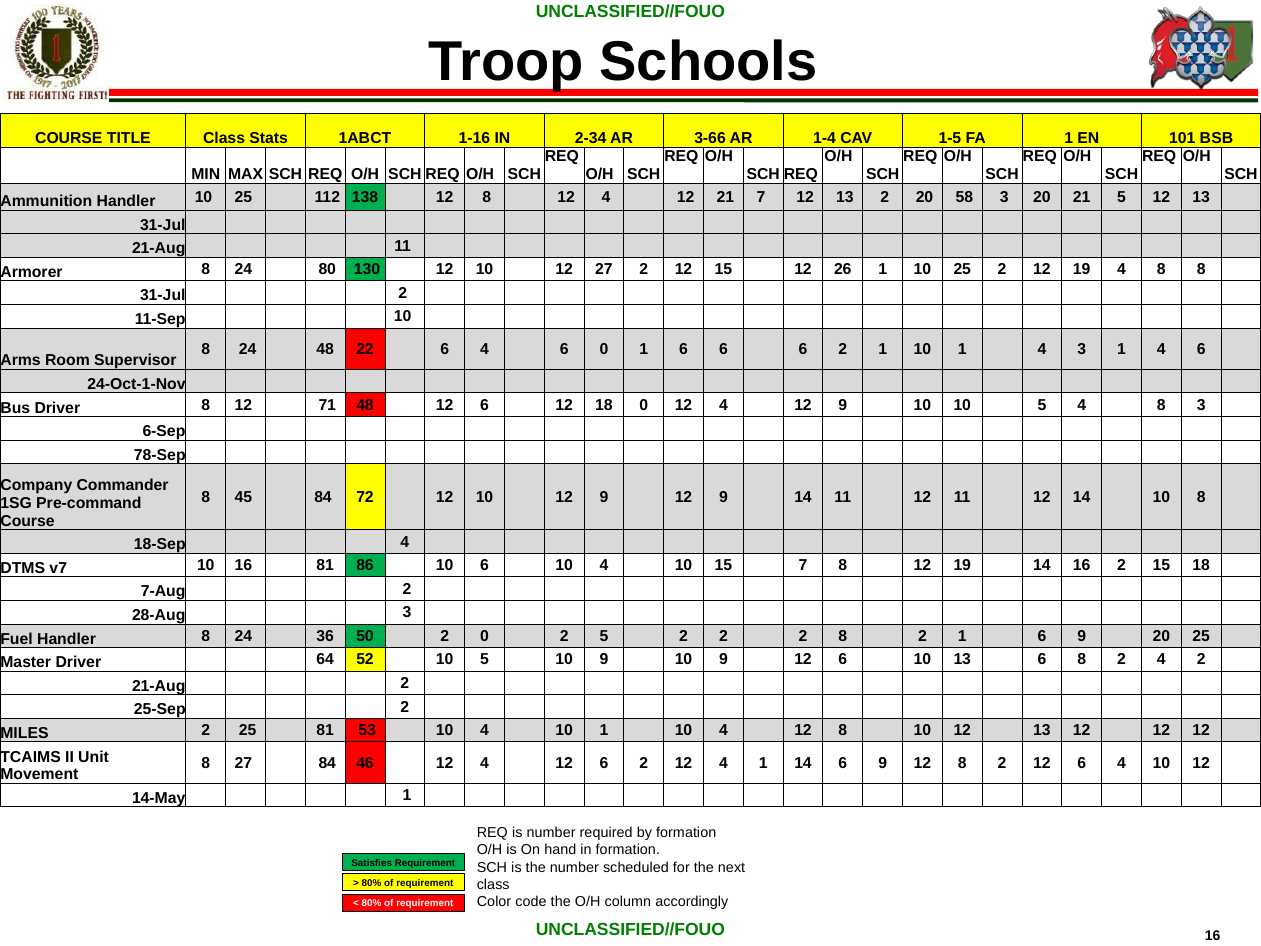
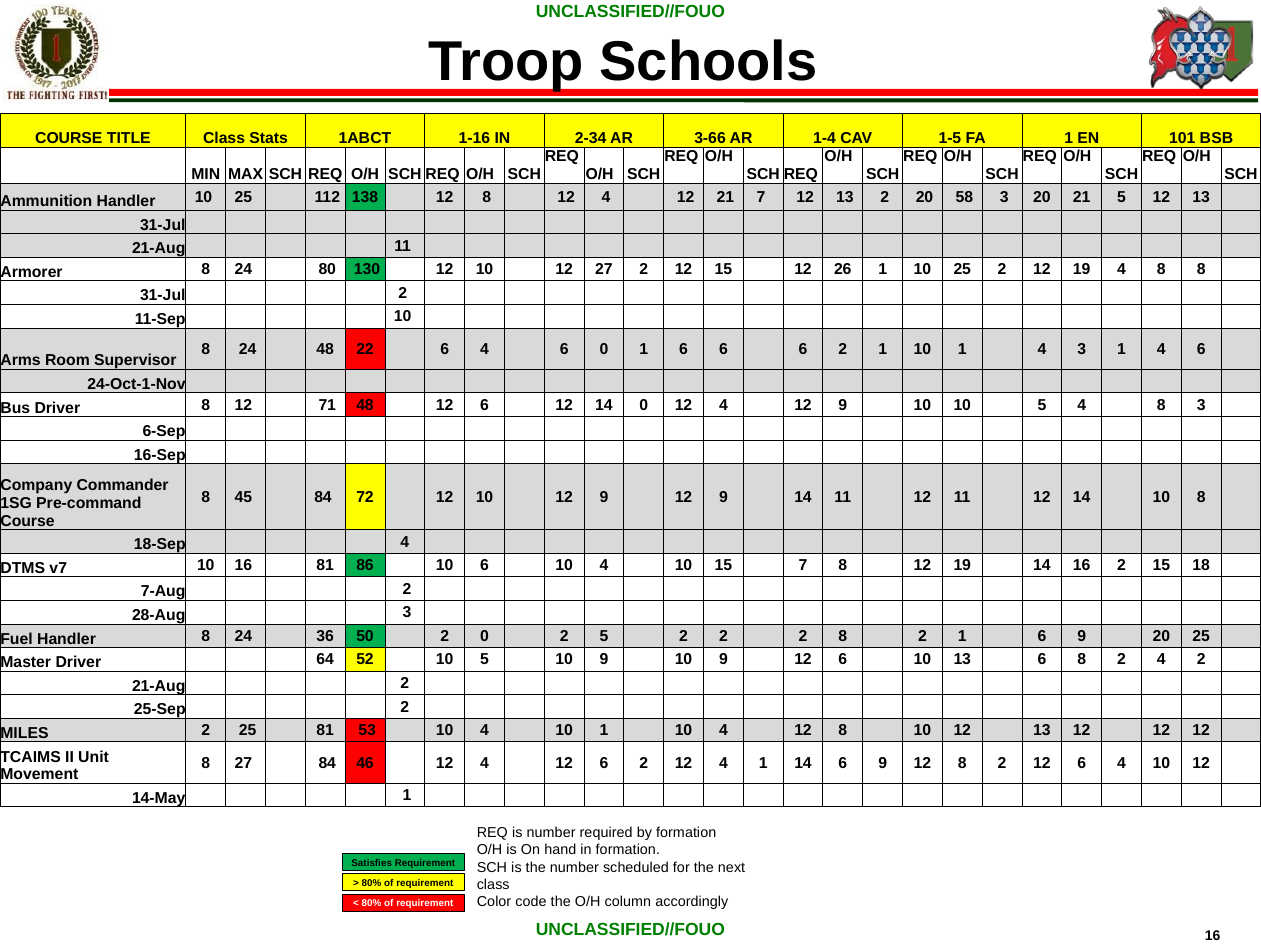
6 12 18: 18 -> 14
78-Sep: 78-Sep -> 16-Sep
